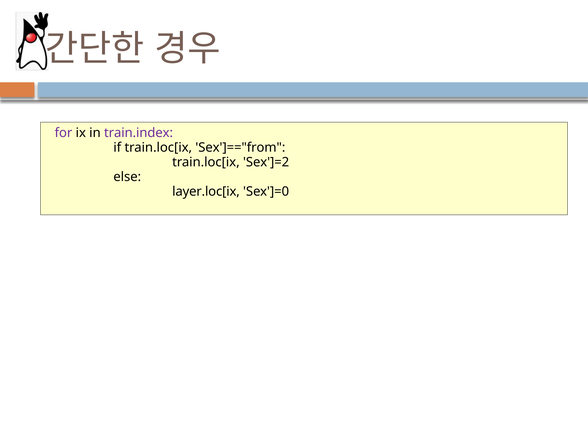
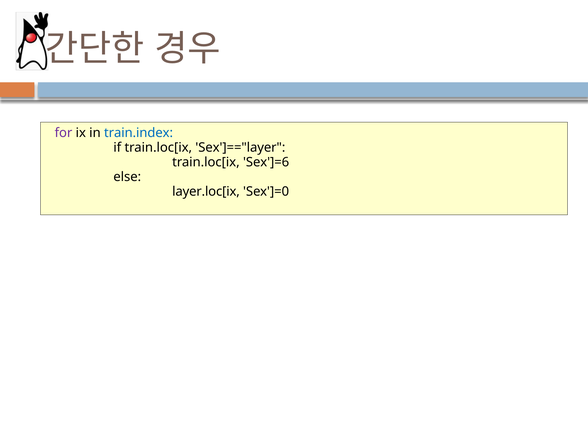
train.index colour: purple -> blue
Sex']=="from: Sex']=="from -> Sex']=="layer
Sex']=2: Sex']=2 -> Sex']=6
